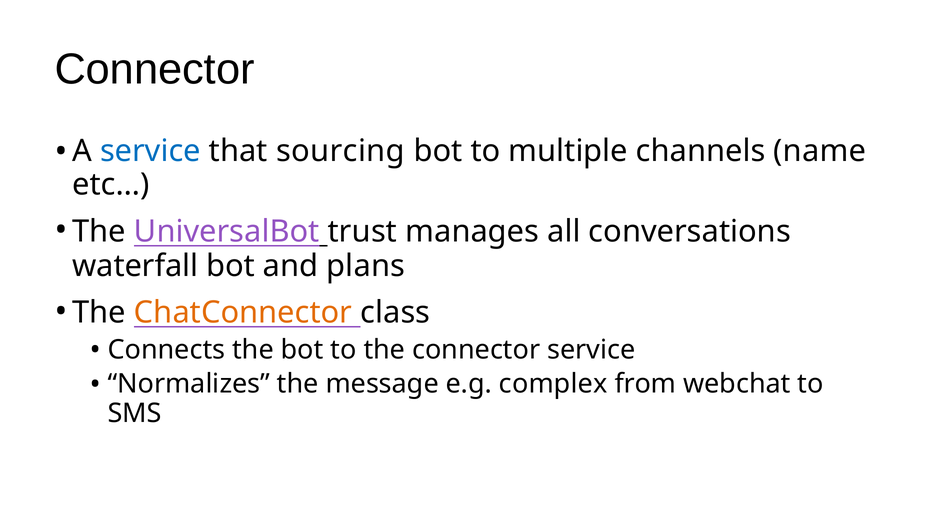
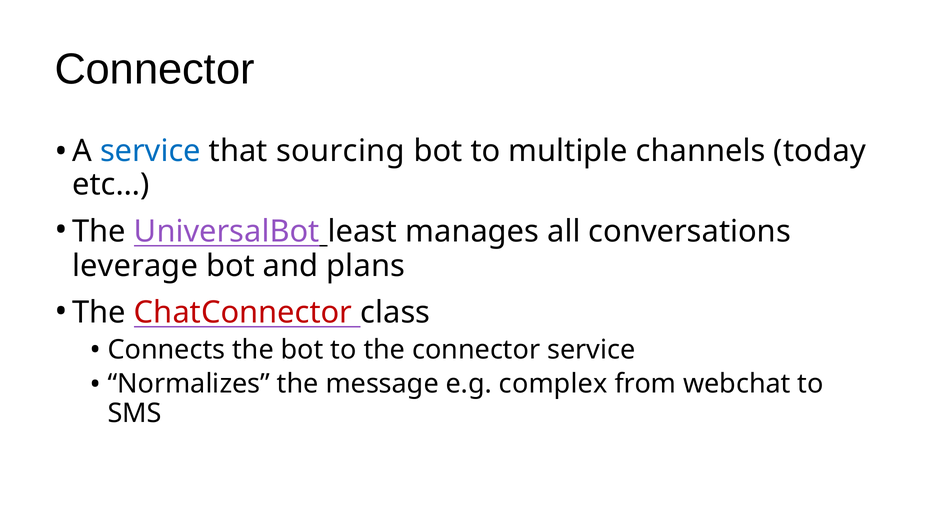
name: name -> today
trust: trust -> least
waterfall: waterfall -> leverage
ChatConnector colour: orange -> red
